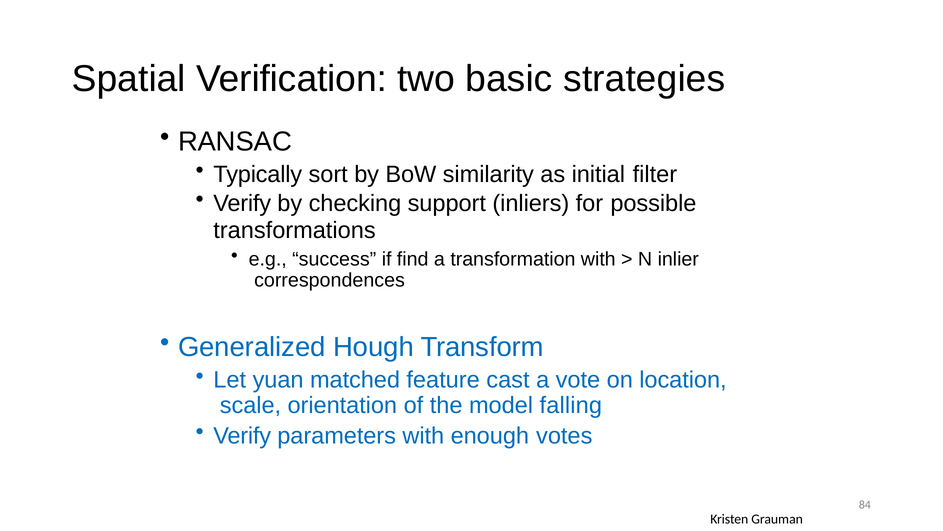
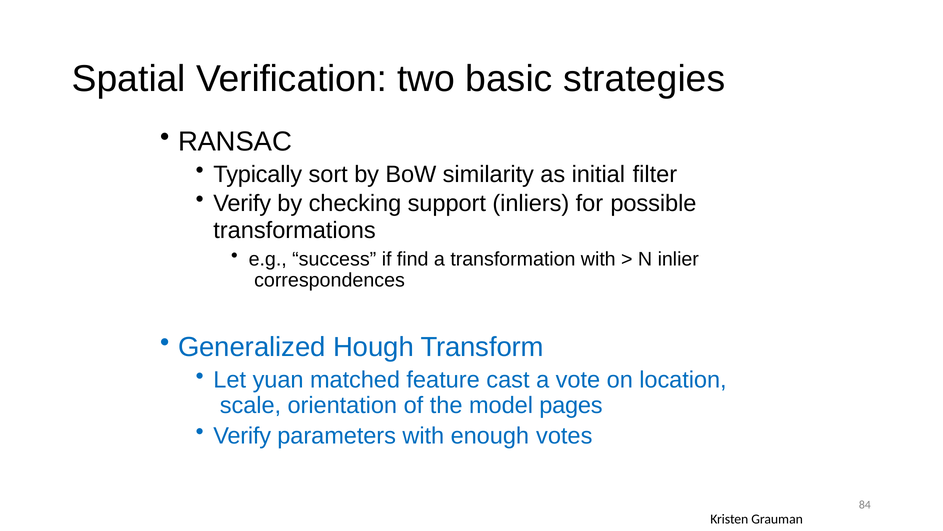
falling: falling -> pages
